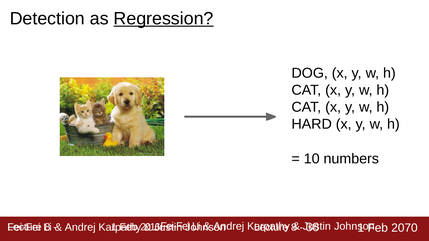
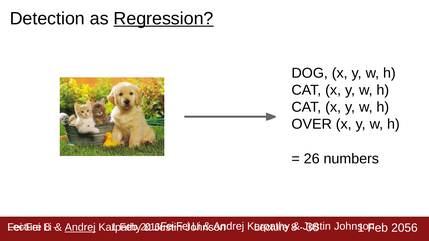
HARD: HARD -> OVER
10: 10 -> 26
Andrej at (80, 228) underline: none -> present
2070: 2070 -> 2056
